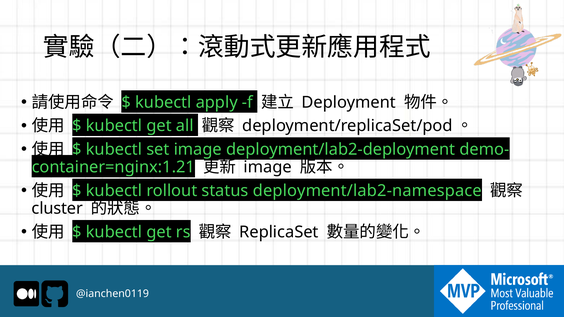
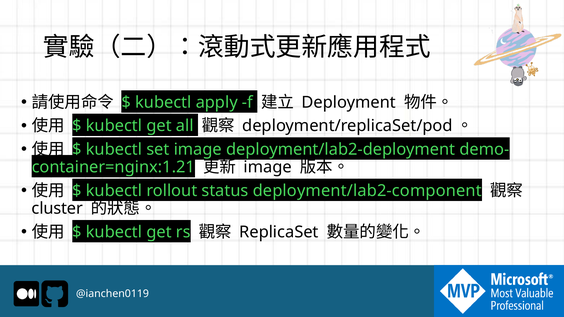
deployment/lab2-namespace: deployment/lab2-namespace -> deployment/lab2-component
